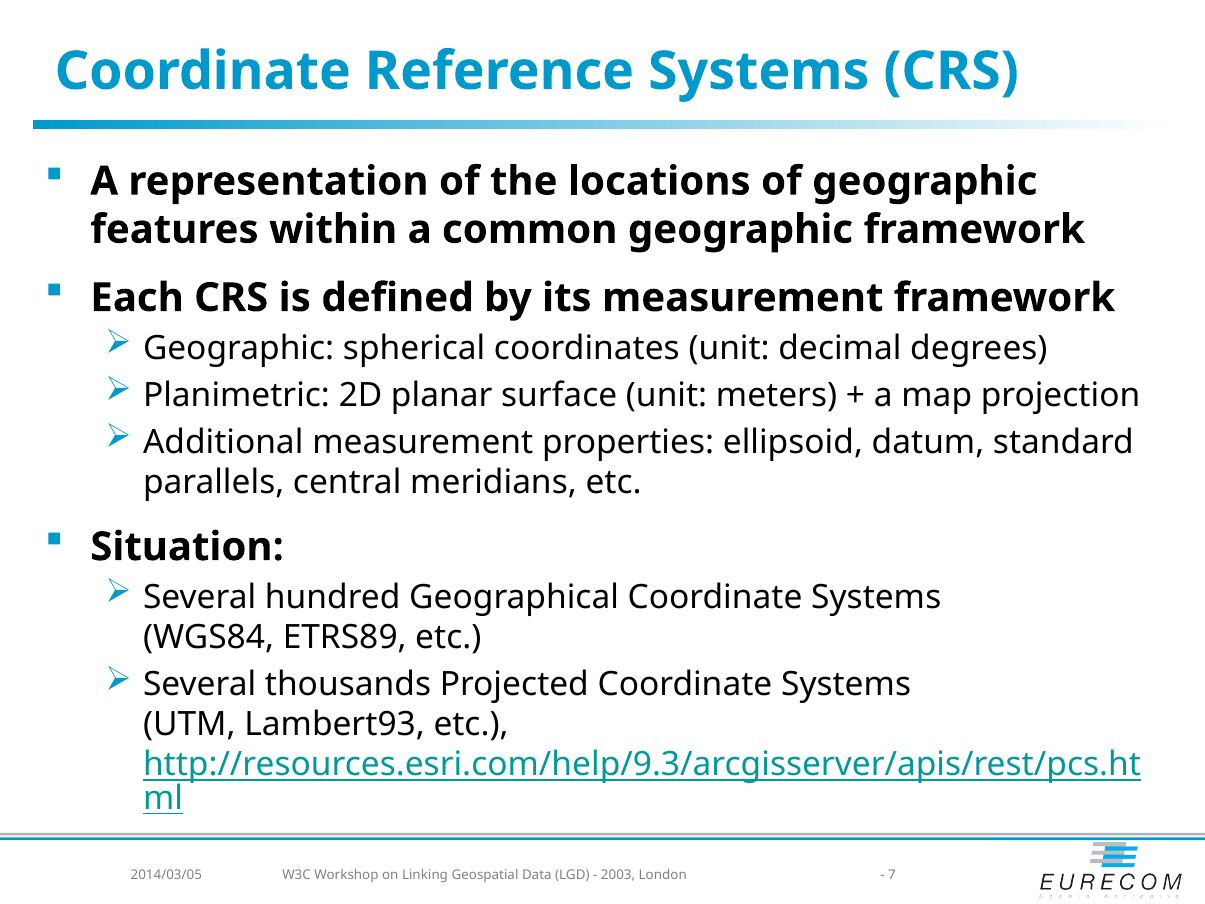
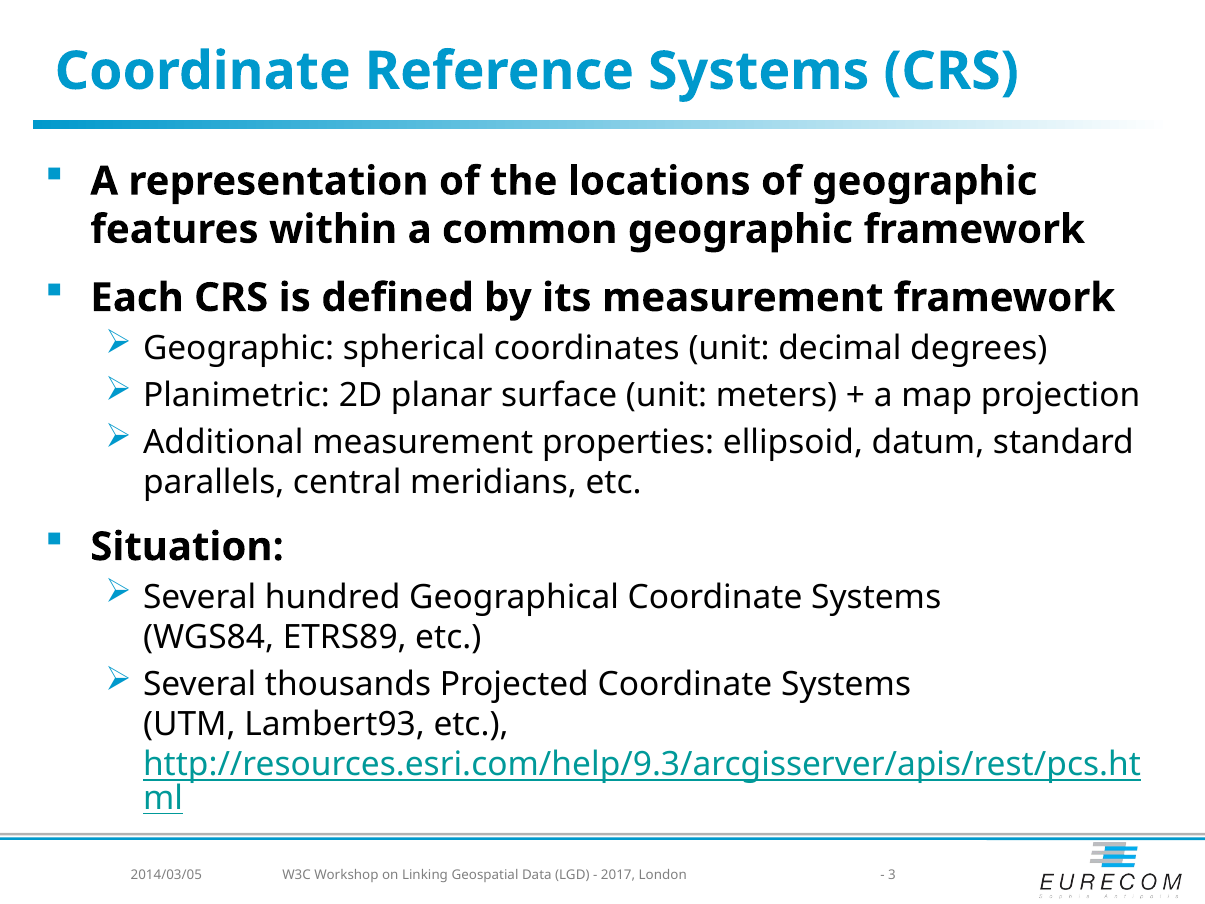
2003: 2003 -> 2017
7: 7 -> 3
